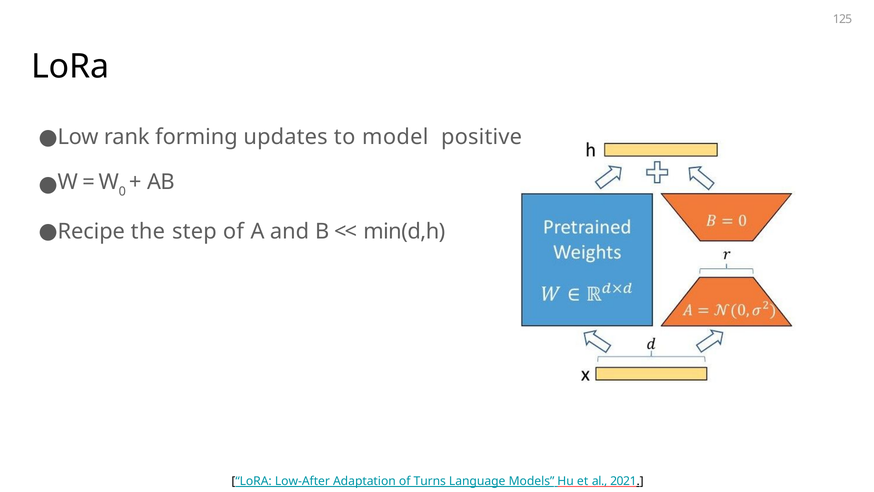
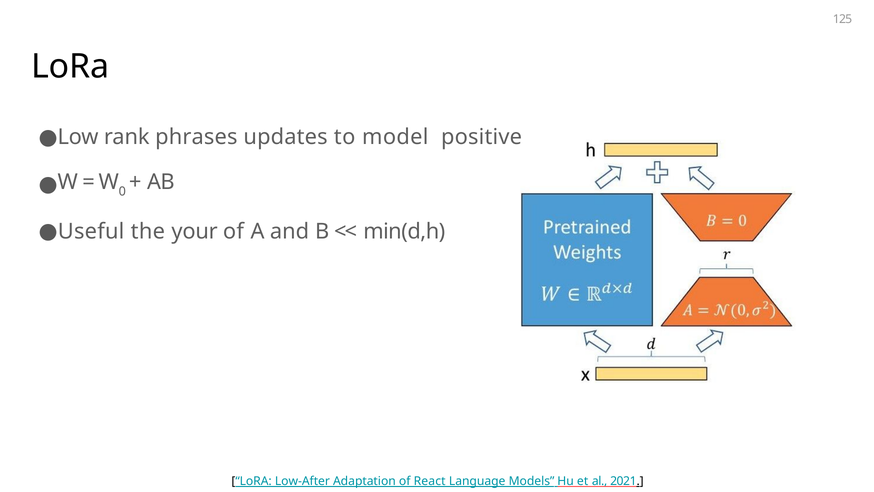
forming: forming -> phrases
Recipe: Recipe -> Useful
step: step -> your
Turns: Turns -> React
